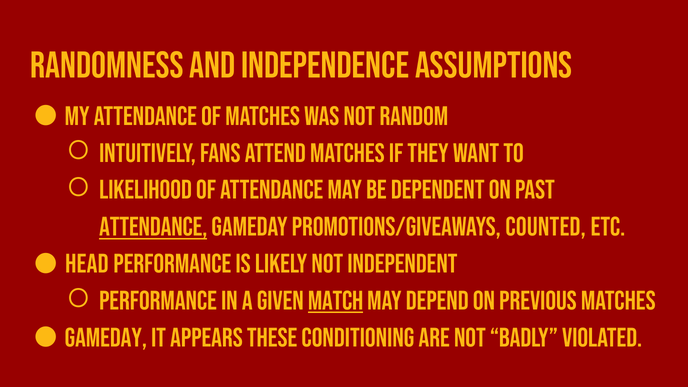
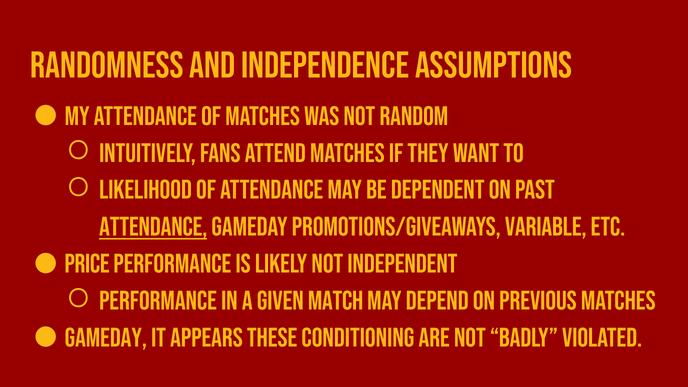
counted: counted -> variable
Head: Head -> Price
match underline: present -> none
